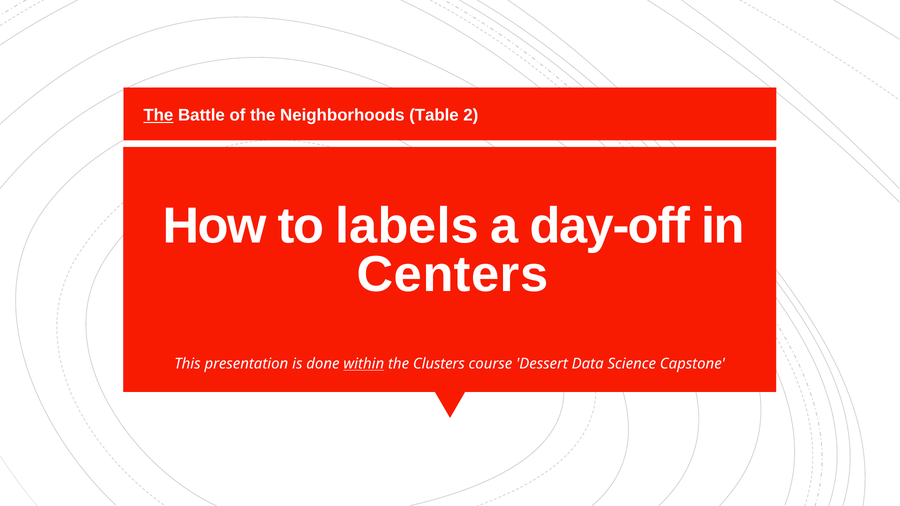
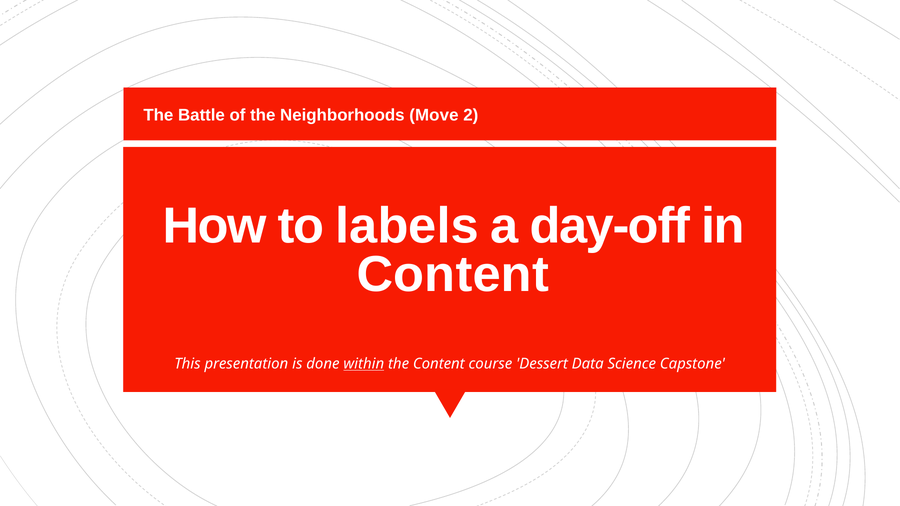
The at (158, 115) underline: present -> none
Table: Table -> Move
Centers at (453, 275): Centers -> Content
the Clusters: Clusters -> Content
